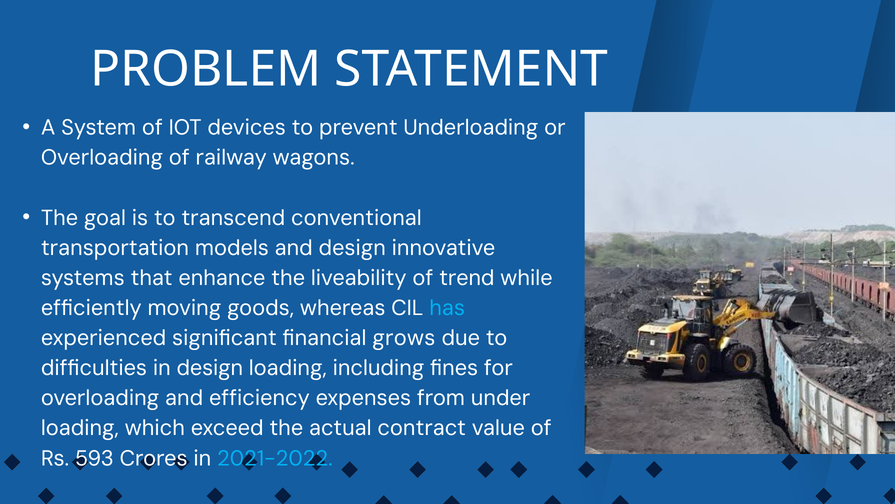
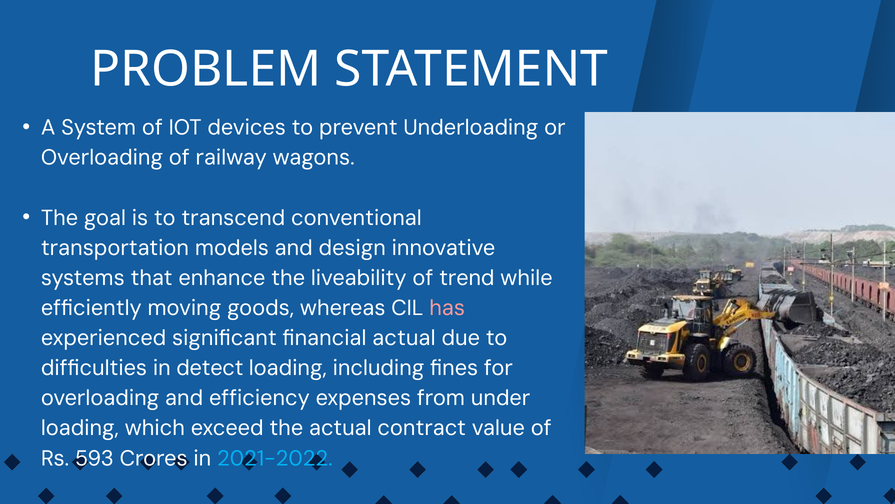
has colour: light blue -> pink
financial grows: grows -> actual
in design: design -> detect
